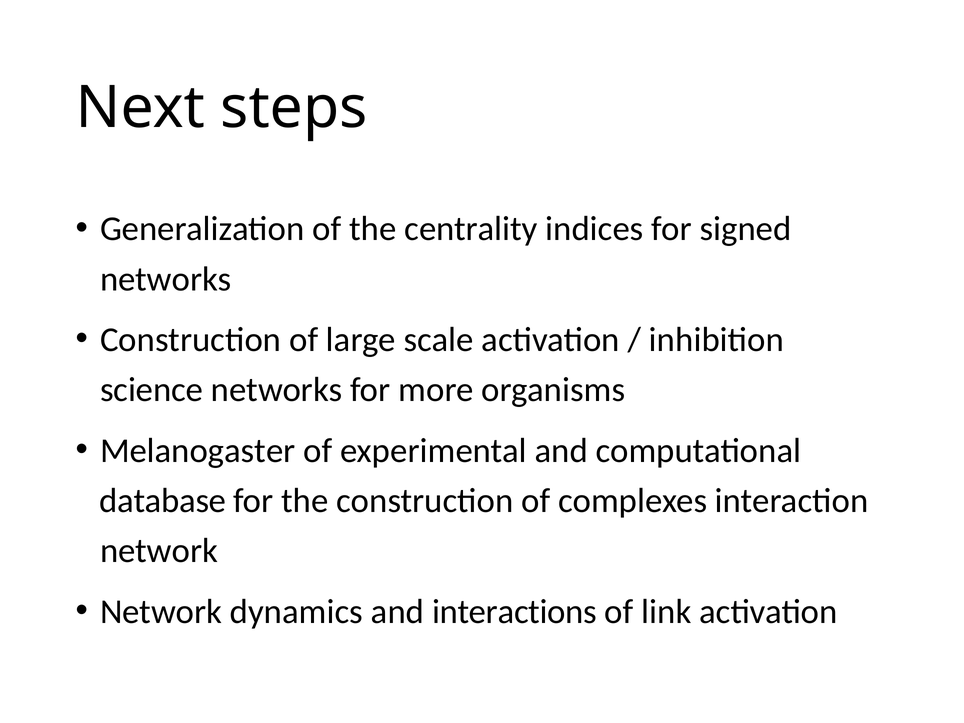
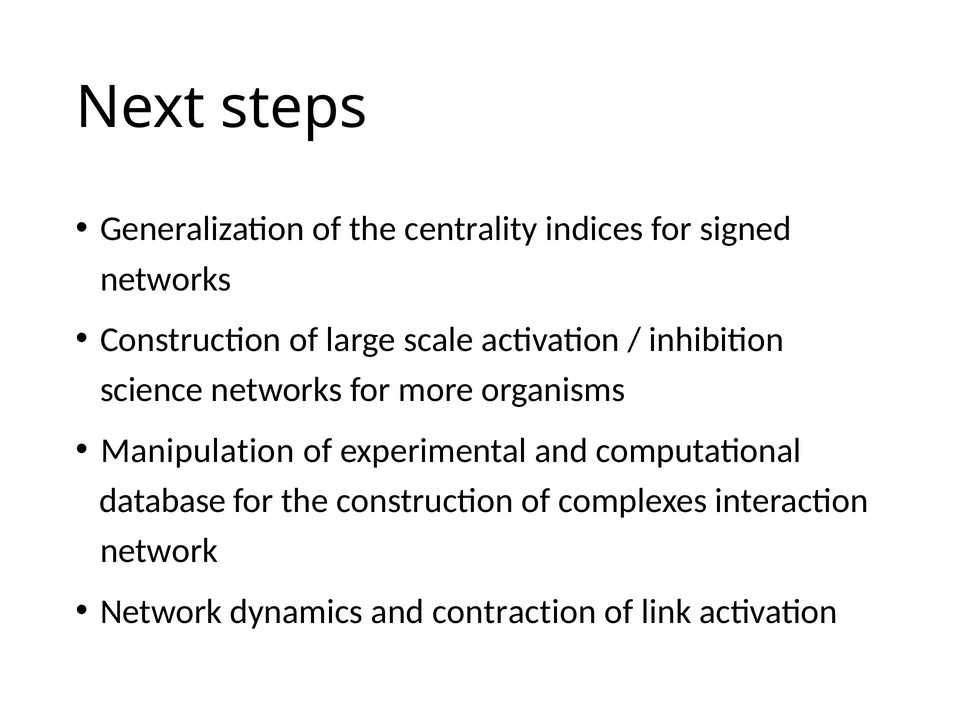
Melanogaster: Melanogaster -> Manipulation
interactions: interactions -> contraction
